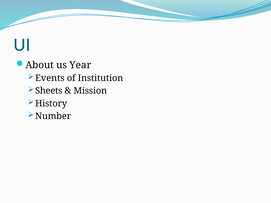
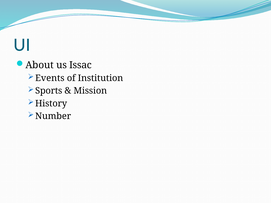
Year: Year -> Issac
Sheets: Sheets -> Sports
